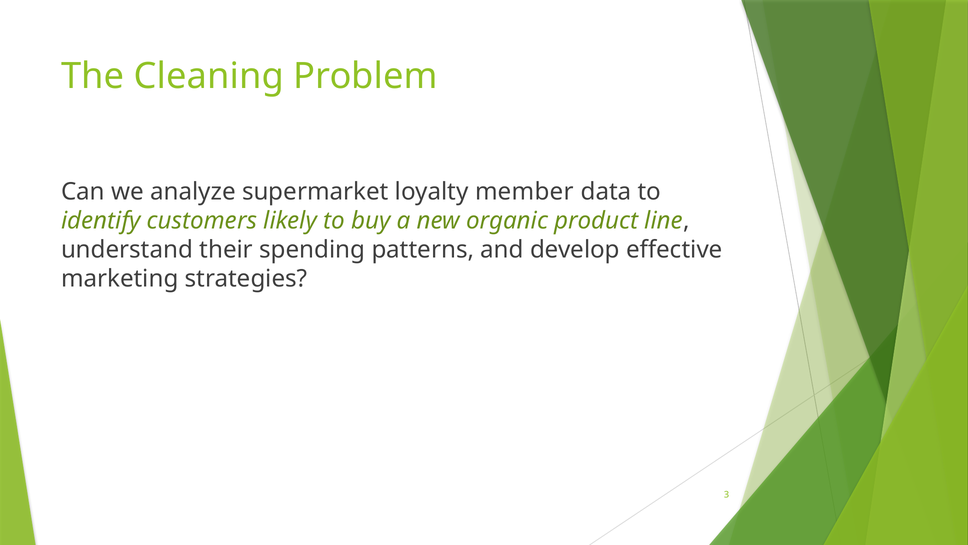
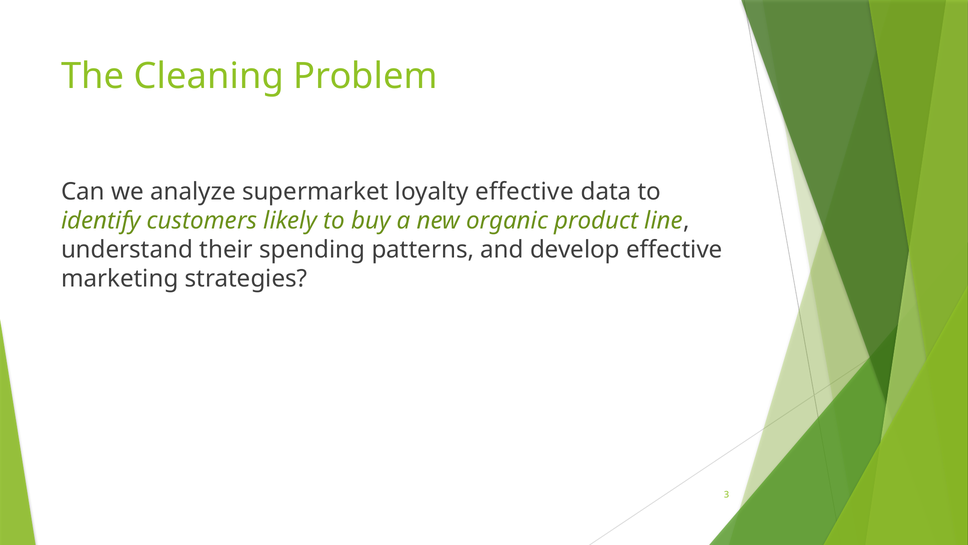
loyalty member: member -> effective
